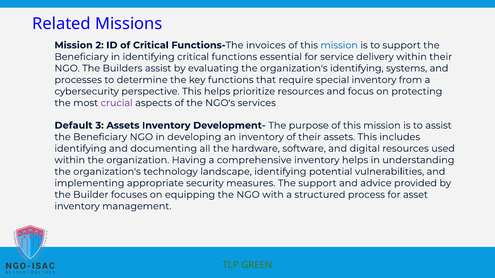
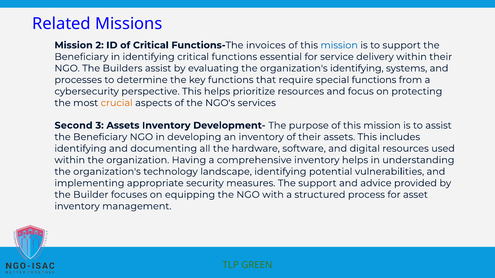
special inventory: inventory -> functions
crucial colour: purple -> orange
Default: Default -> Second
